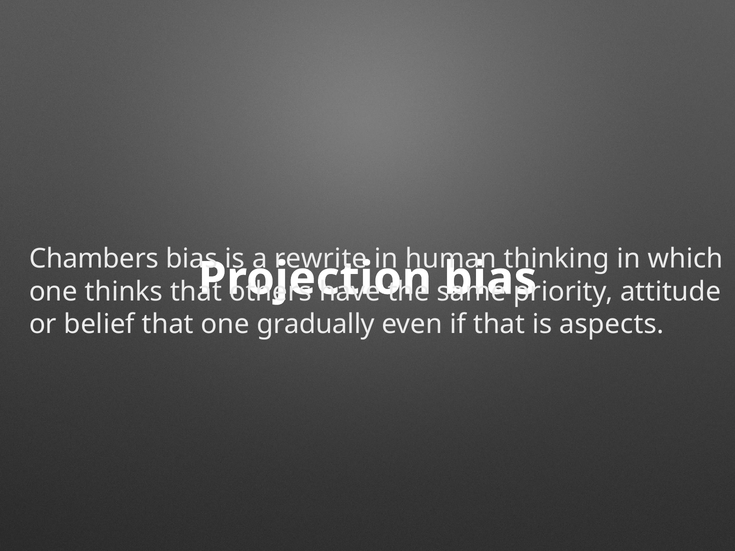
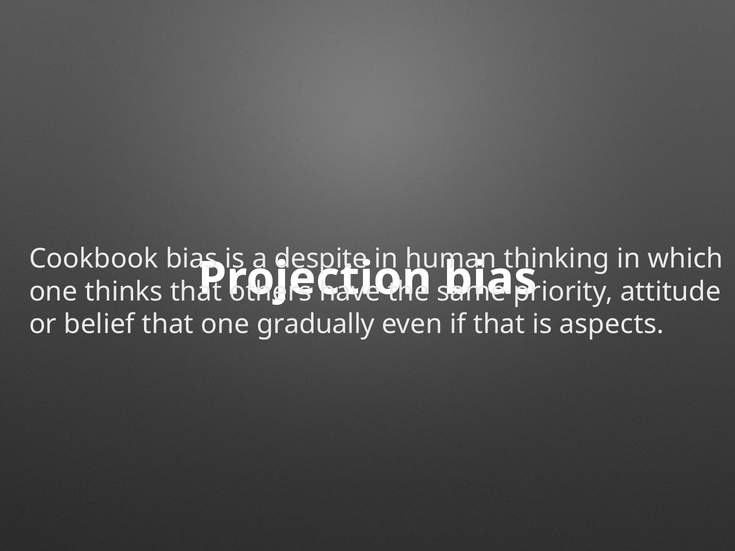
Chambers: Chambers -> Cookbook
rewrite: rewrite -> despite
